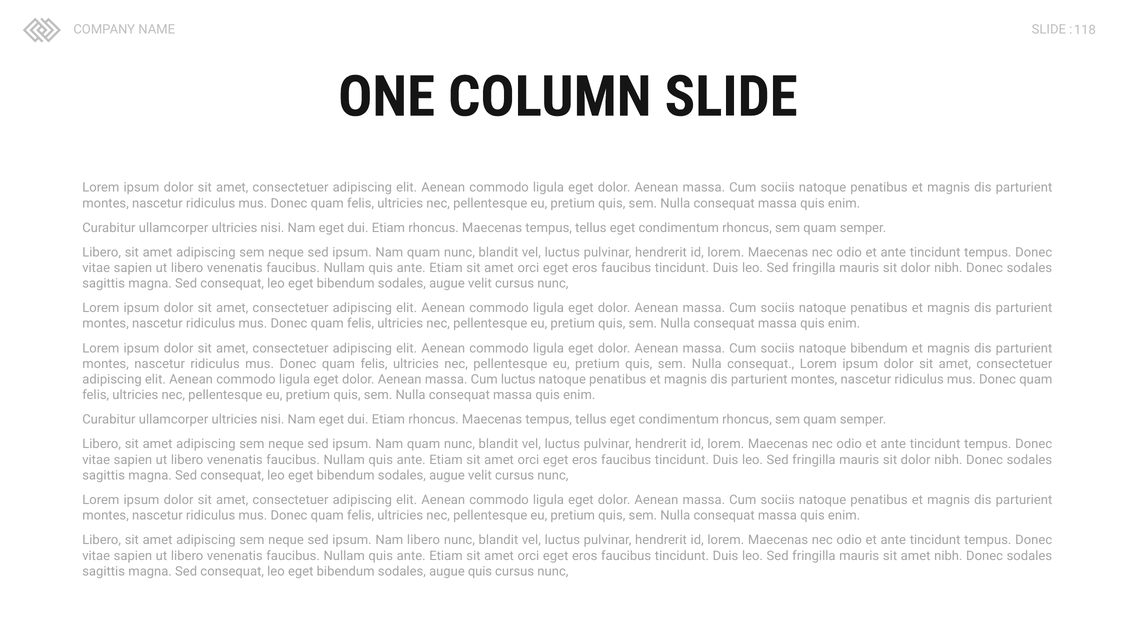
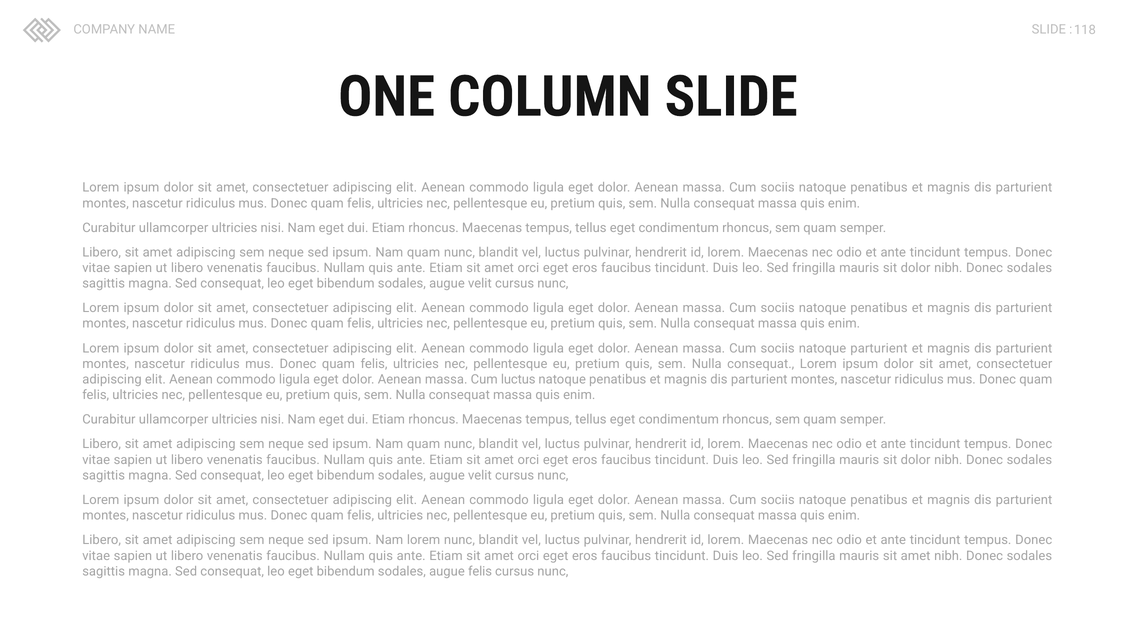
natoque bibendum: bibendum -> parturient
Nam libero: libero -> lorem
augue quis: quis -> felis
